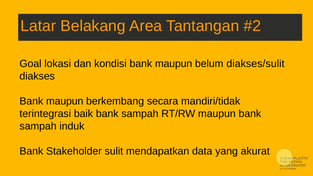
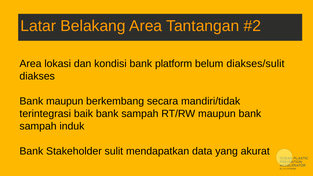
Goal at (30, 64): Goal -> Area
kondisi bank maupun: maupun -> platform
